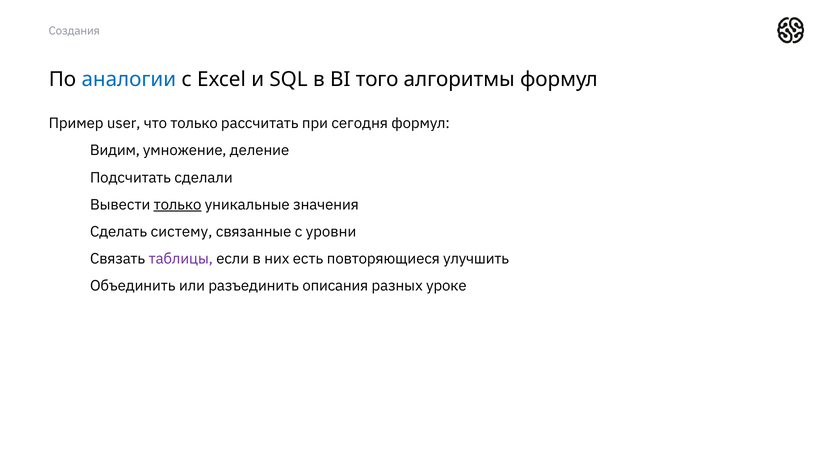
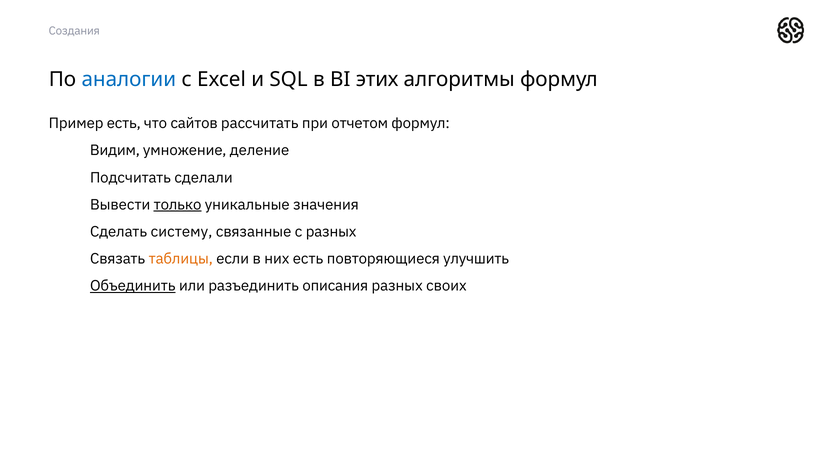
того: того -> этих
Пример user: user -> есть
что только: только -> сайтов
сегодня: сегодня -> отчетом
с уровни: уровни -> разных
таблицы colour: purple -> orange
Объединить underline: none -> present
уроке: уроке -> своих
